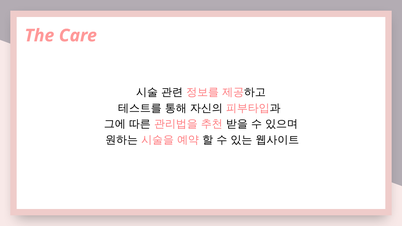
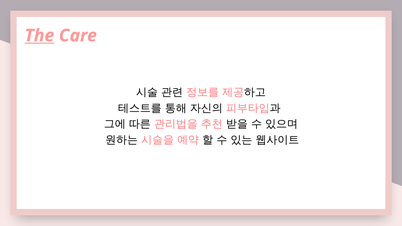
The underline: none -> present
